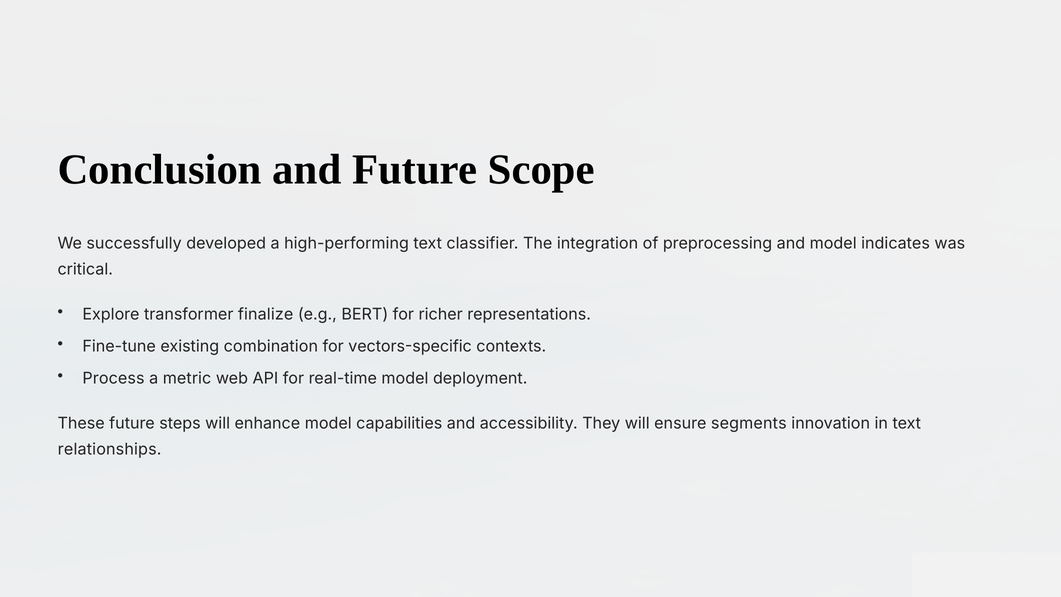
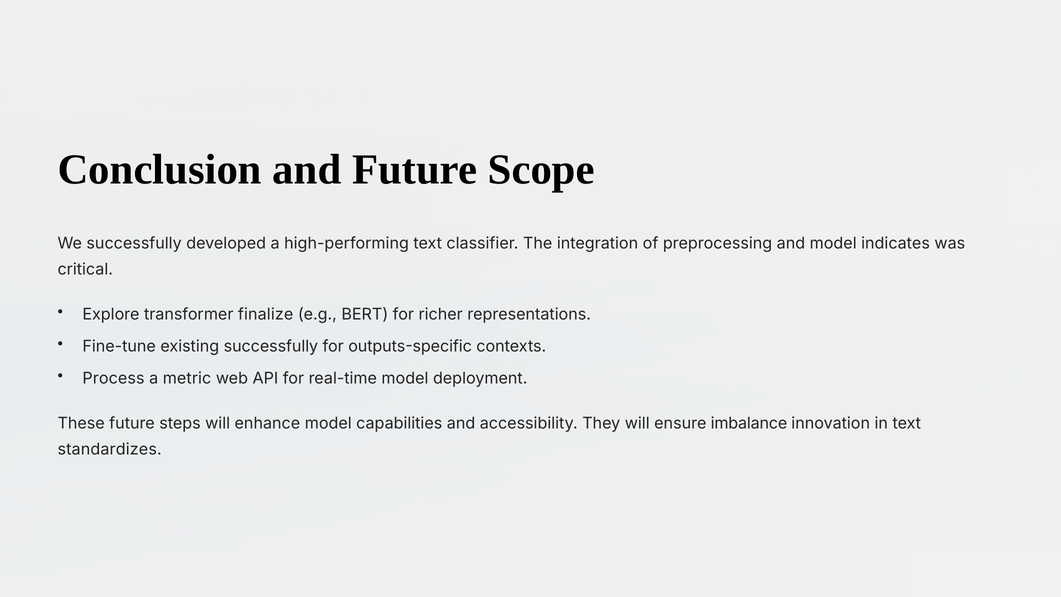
existing combination: combination -> successfully
vectors-specific: vectors-specific -> outputs-specific
segments: segments -> imbalance
relationships: relationships -> standardizes
